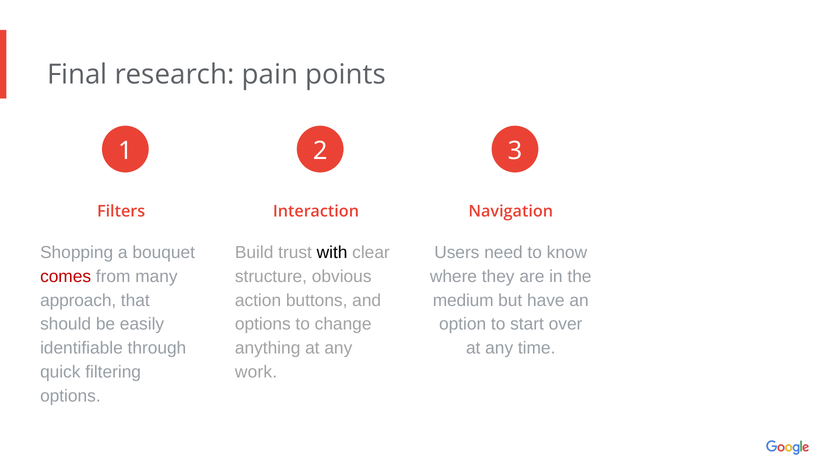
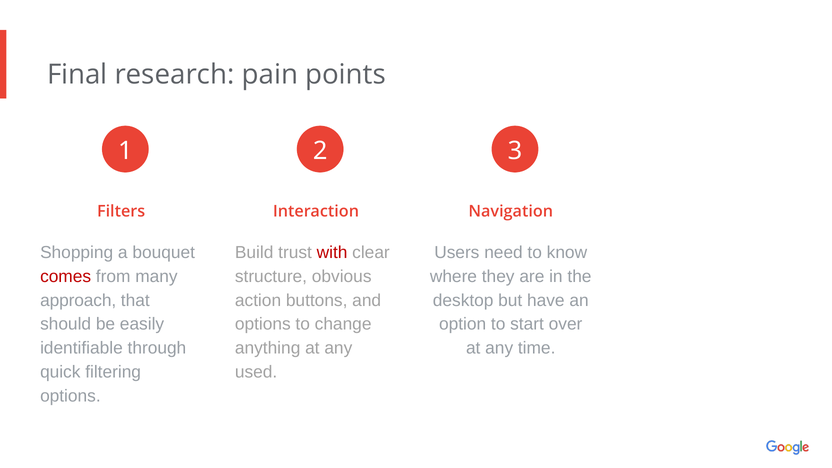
with colour: black -> red
medium: medium -> desktop
work: work -> used
